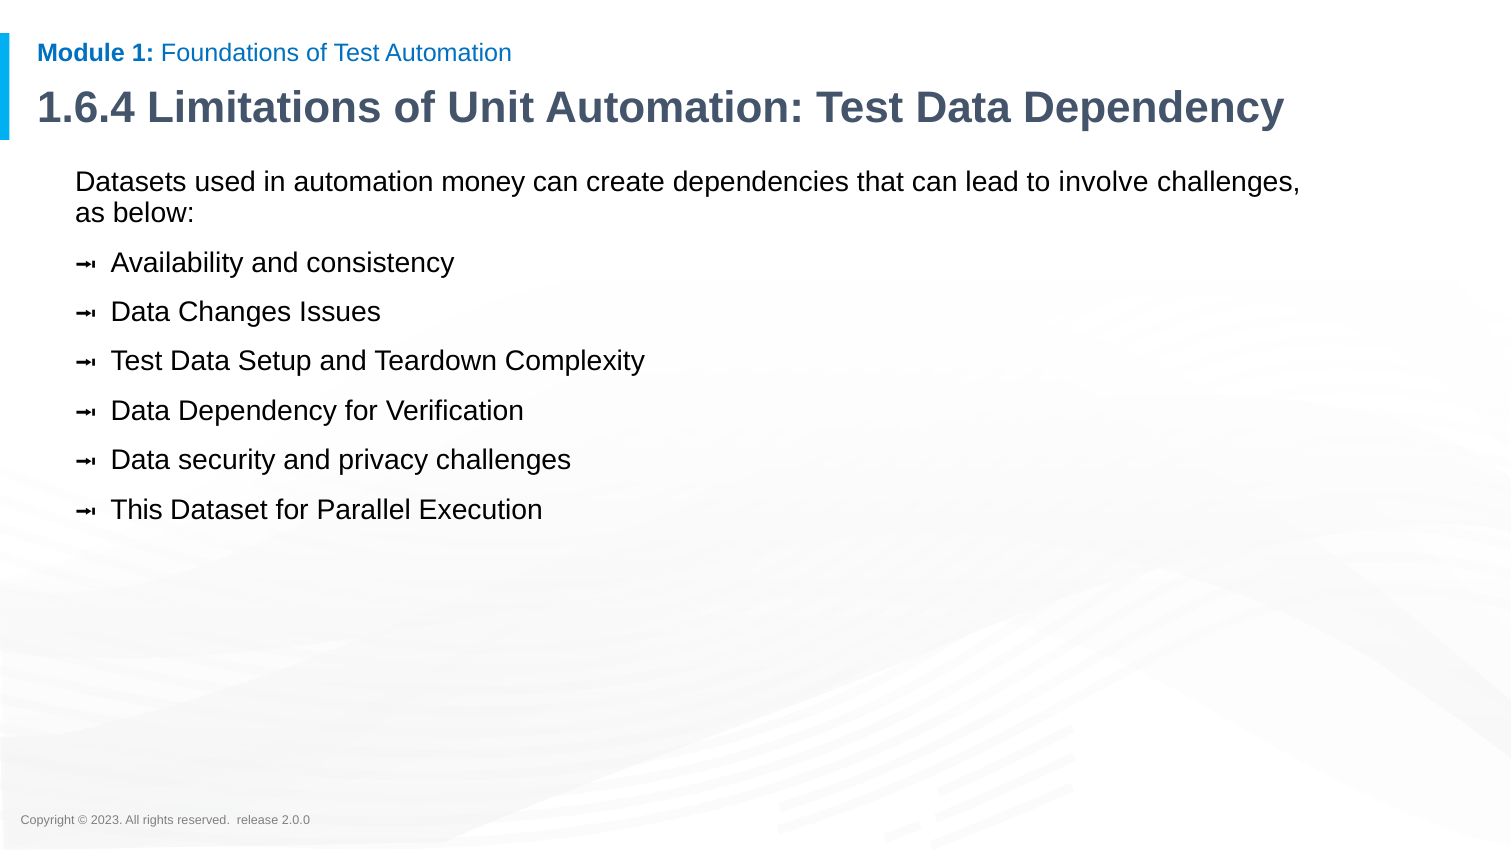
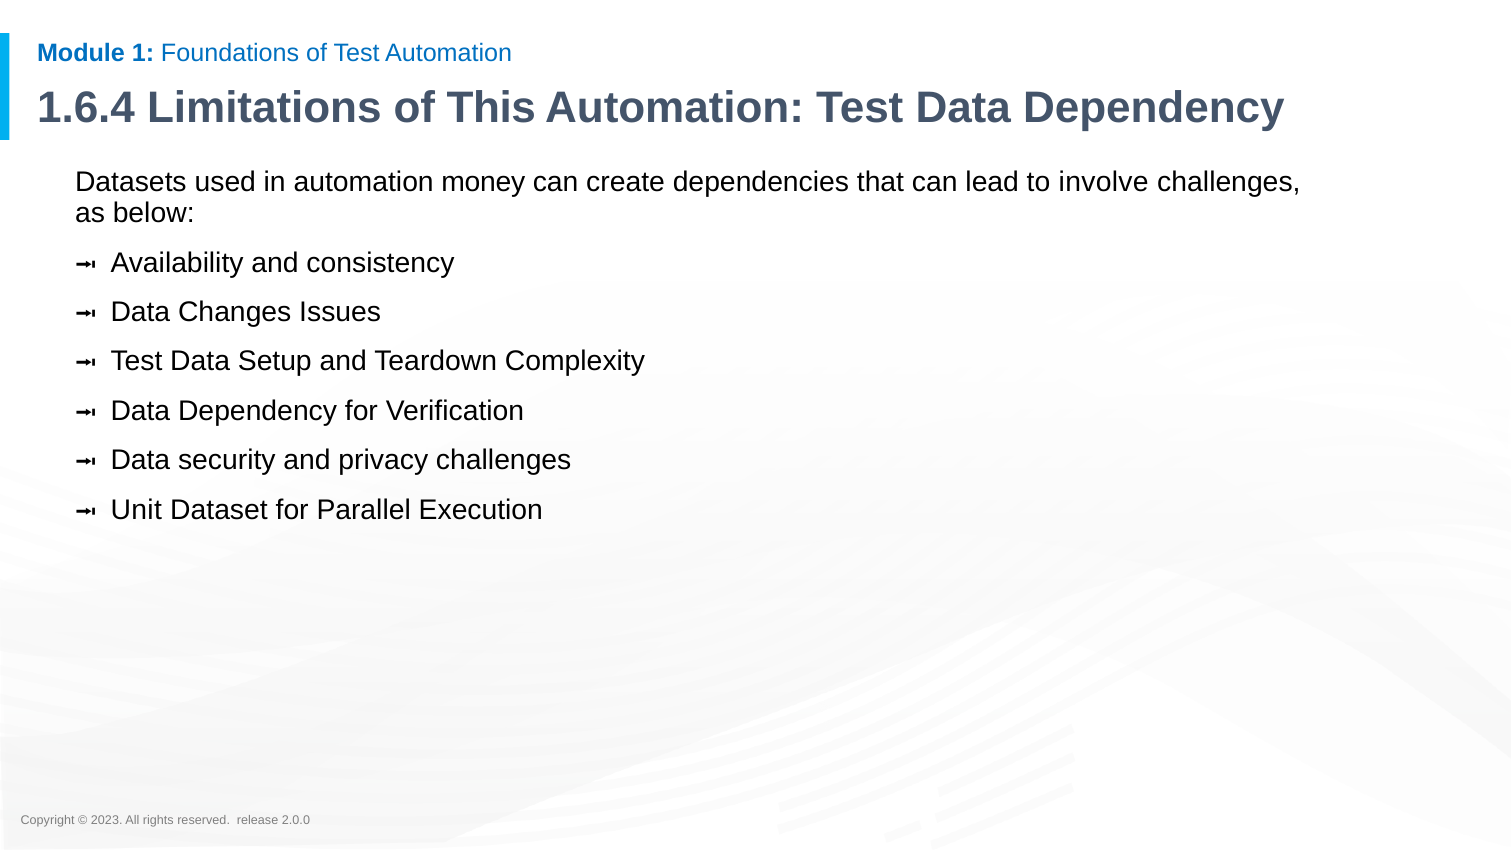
Unit: Unit -> This
This: This -> Unit
